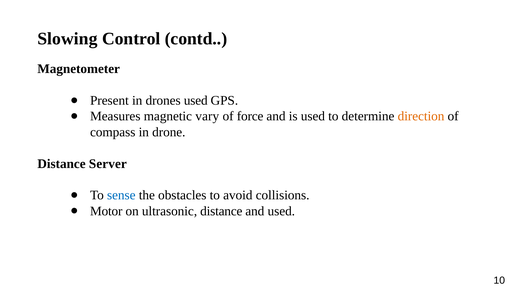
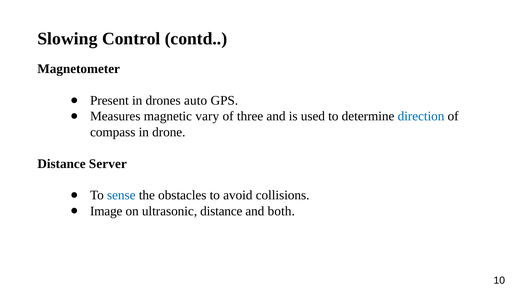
drones used: used -> auto
force: force -> three
direction colour: orange -> blue
Motor: Motor -> Image
and used: used -> both
